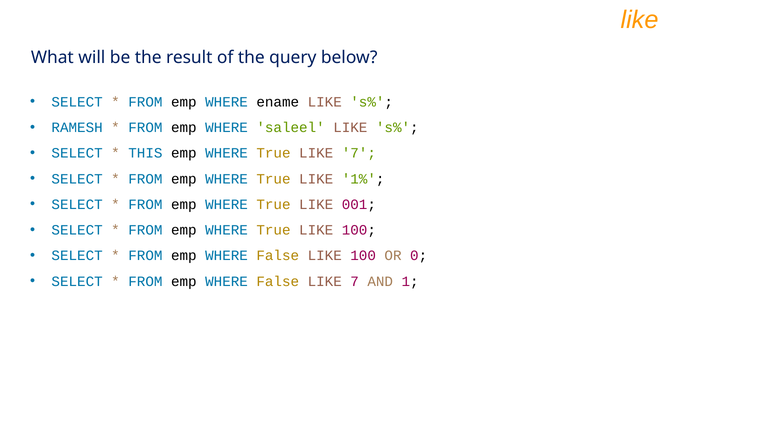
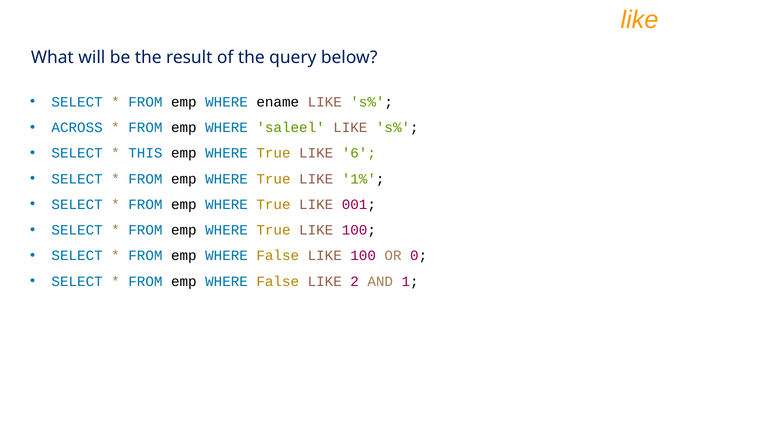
RAMESH: RAMESH -> ACROSS
True LIKE 7: 7 -> 6
False LIKE 7: 7 -> 2
